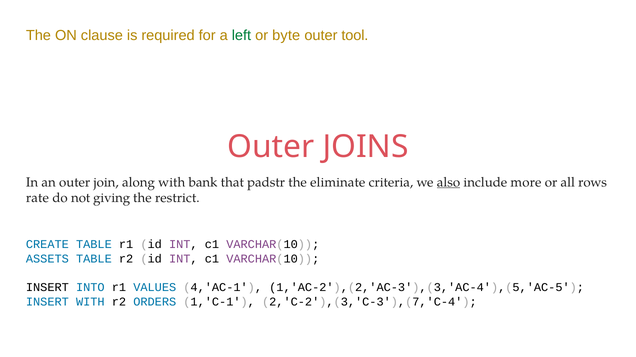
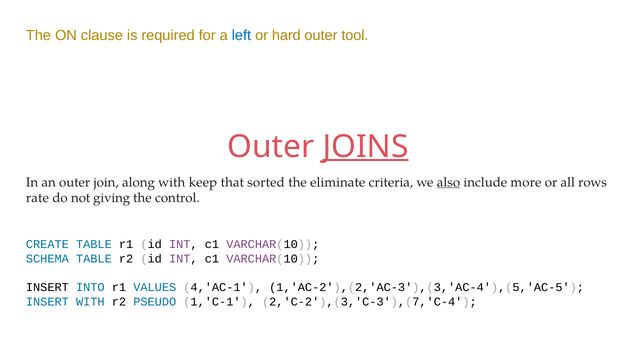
left colour: green -> blue
byte: byte -> hard
JOINS underline: none -> present
bank: bank -> keep
padstr: padstr -> sorted
restrict: restrict -> control
ASSETS: ASSETS -> SCHEMA
ORDERS: ORDERS -> PSEUDO
